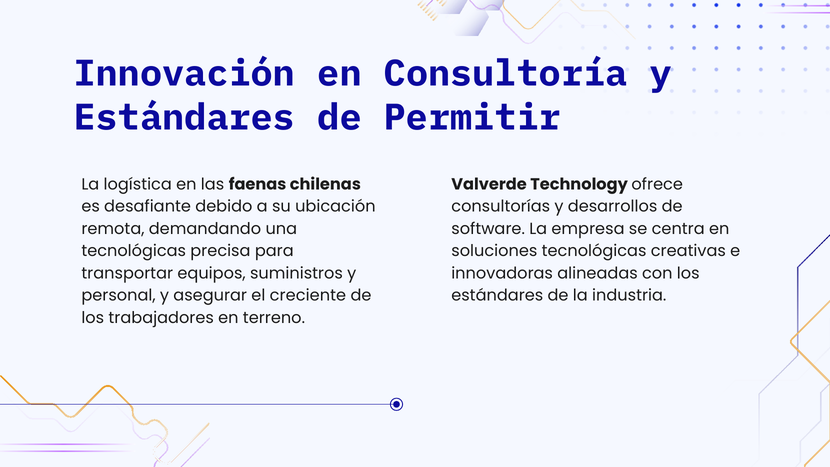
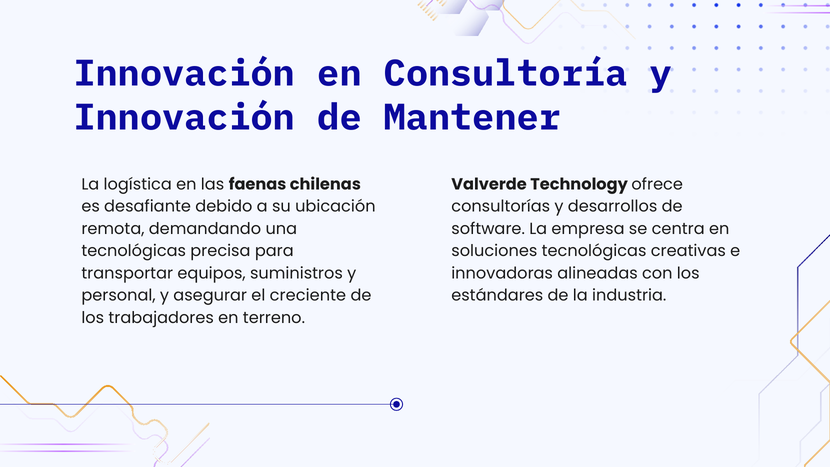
Estándares at (184, 118): Estándares -> Innovación
Permitir: Permitir -> Mantener
